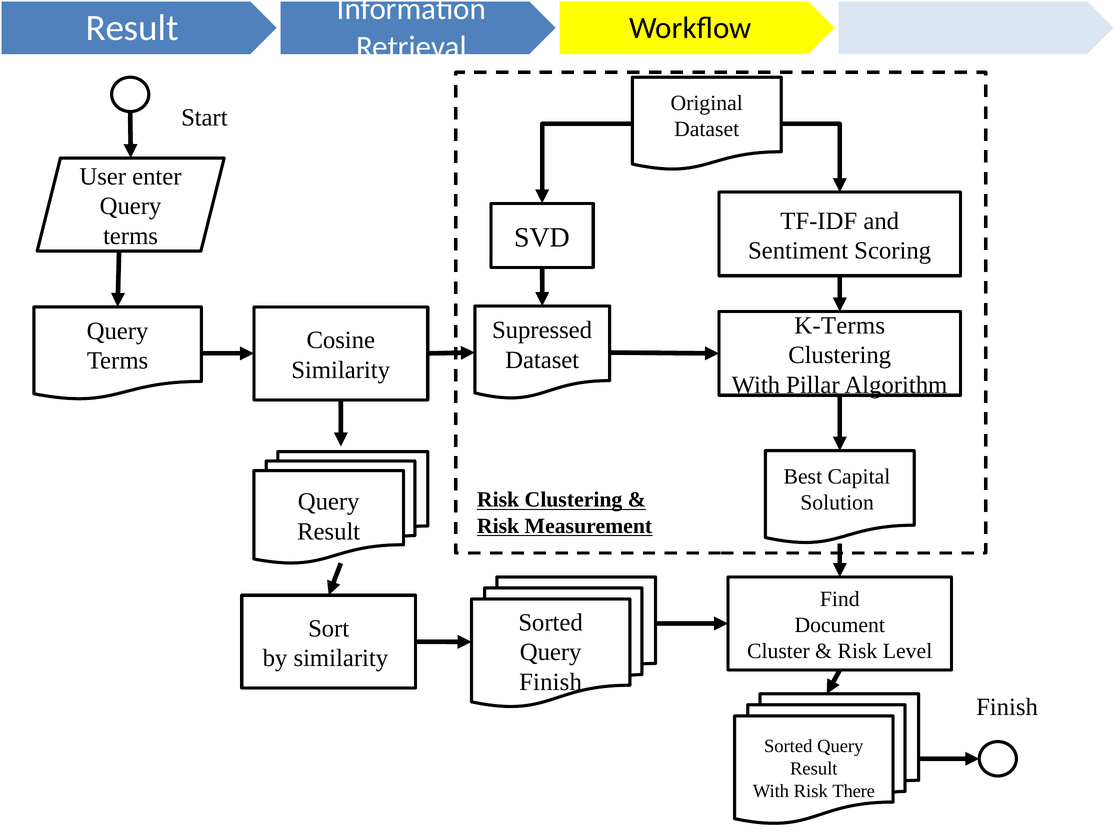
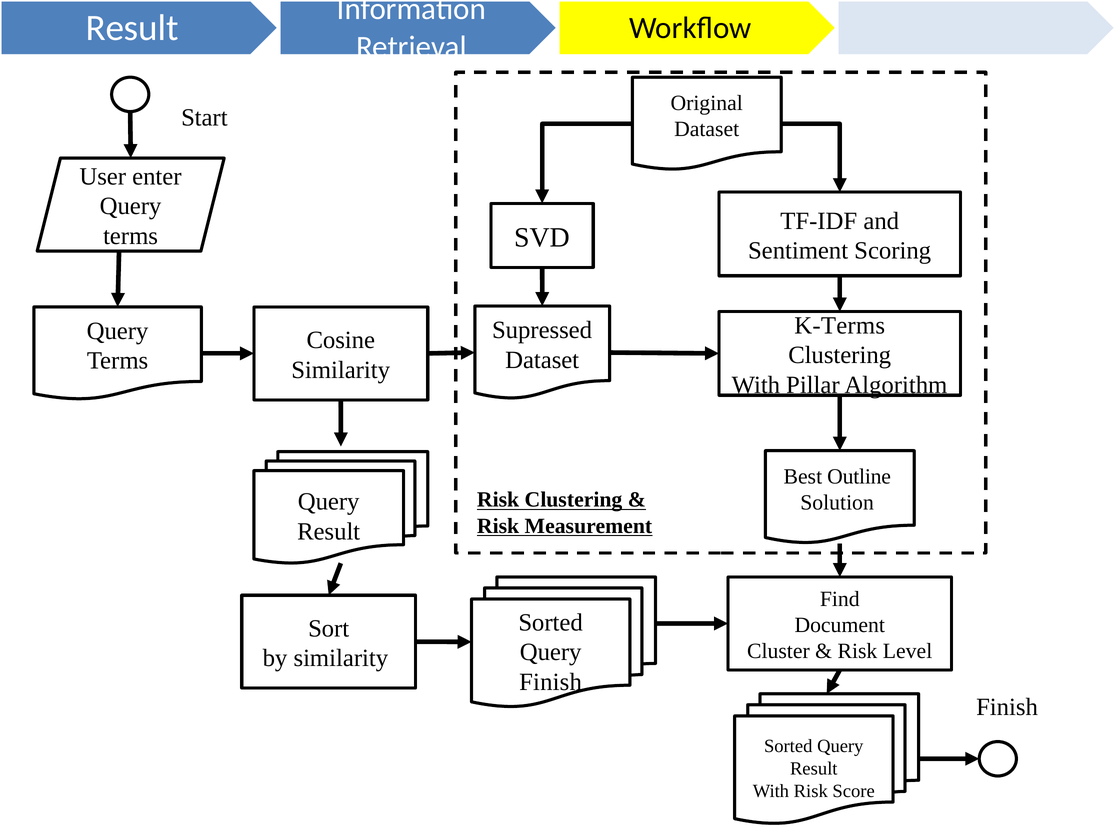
Capital: Capital -> Outline
There: There -> Score
